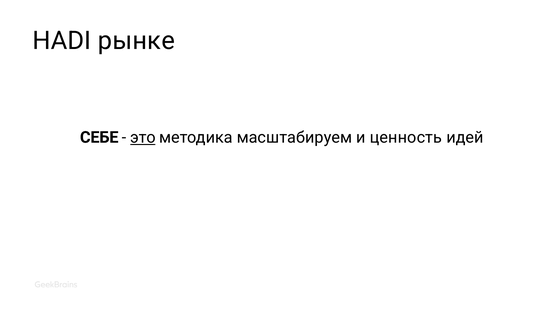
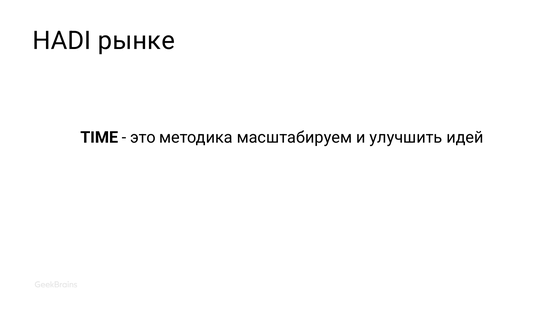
СЕБЕ: СЕБЕ -> TIME
это underline: present -> none
ценность: ценность -> улучшить
